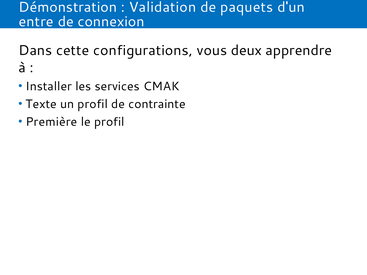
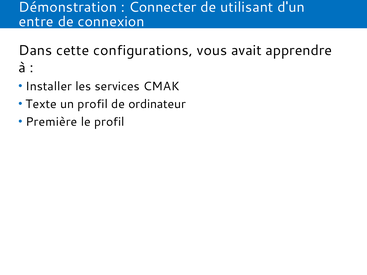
Validation: Validation -> Connecter
paquets: paquets -> utilisant
deux: deux -> avait
contrainte: contrainte -> ordinateur
